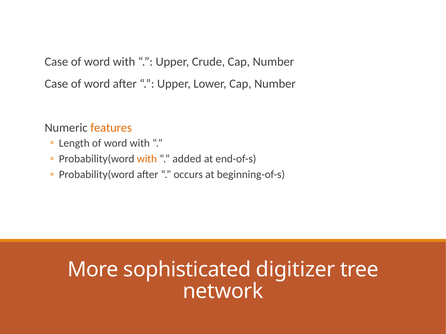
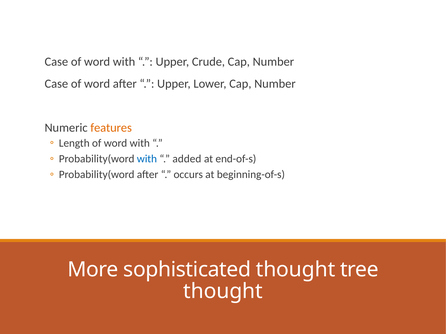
with at (147, 159) colour: orange -> blue
sophisticated digitizer: digitizer -> thought
network at (223, 292): network -> thought
